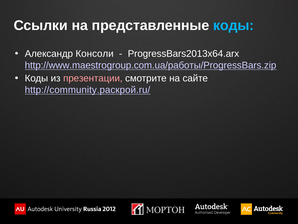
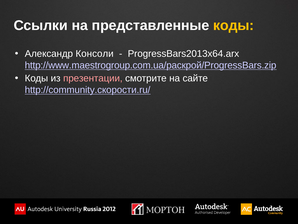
коды at (234, 25) colour: light blue -> yellow
http://www.maestrogroup.com.ua/работы/ProgressBars.zip: http://www.maestrogroup.com.ua/работы/ProgressBars.zip -> http://www.maestrogroup.com.ua/раскрой/ProgressBars.zip
http://community.раскрой.ru/: http://community.раскрой.ru/ -> http://community.скорости.ru/
